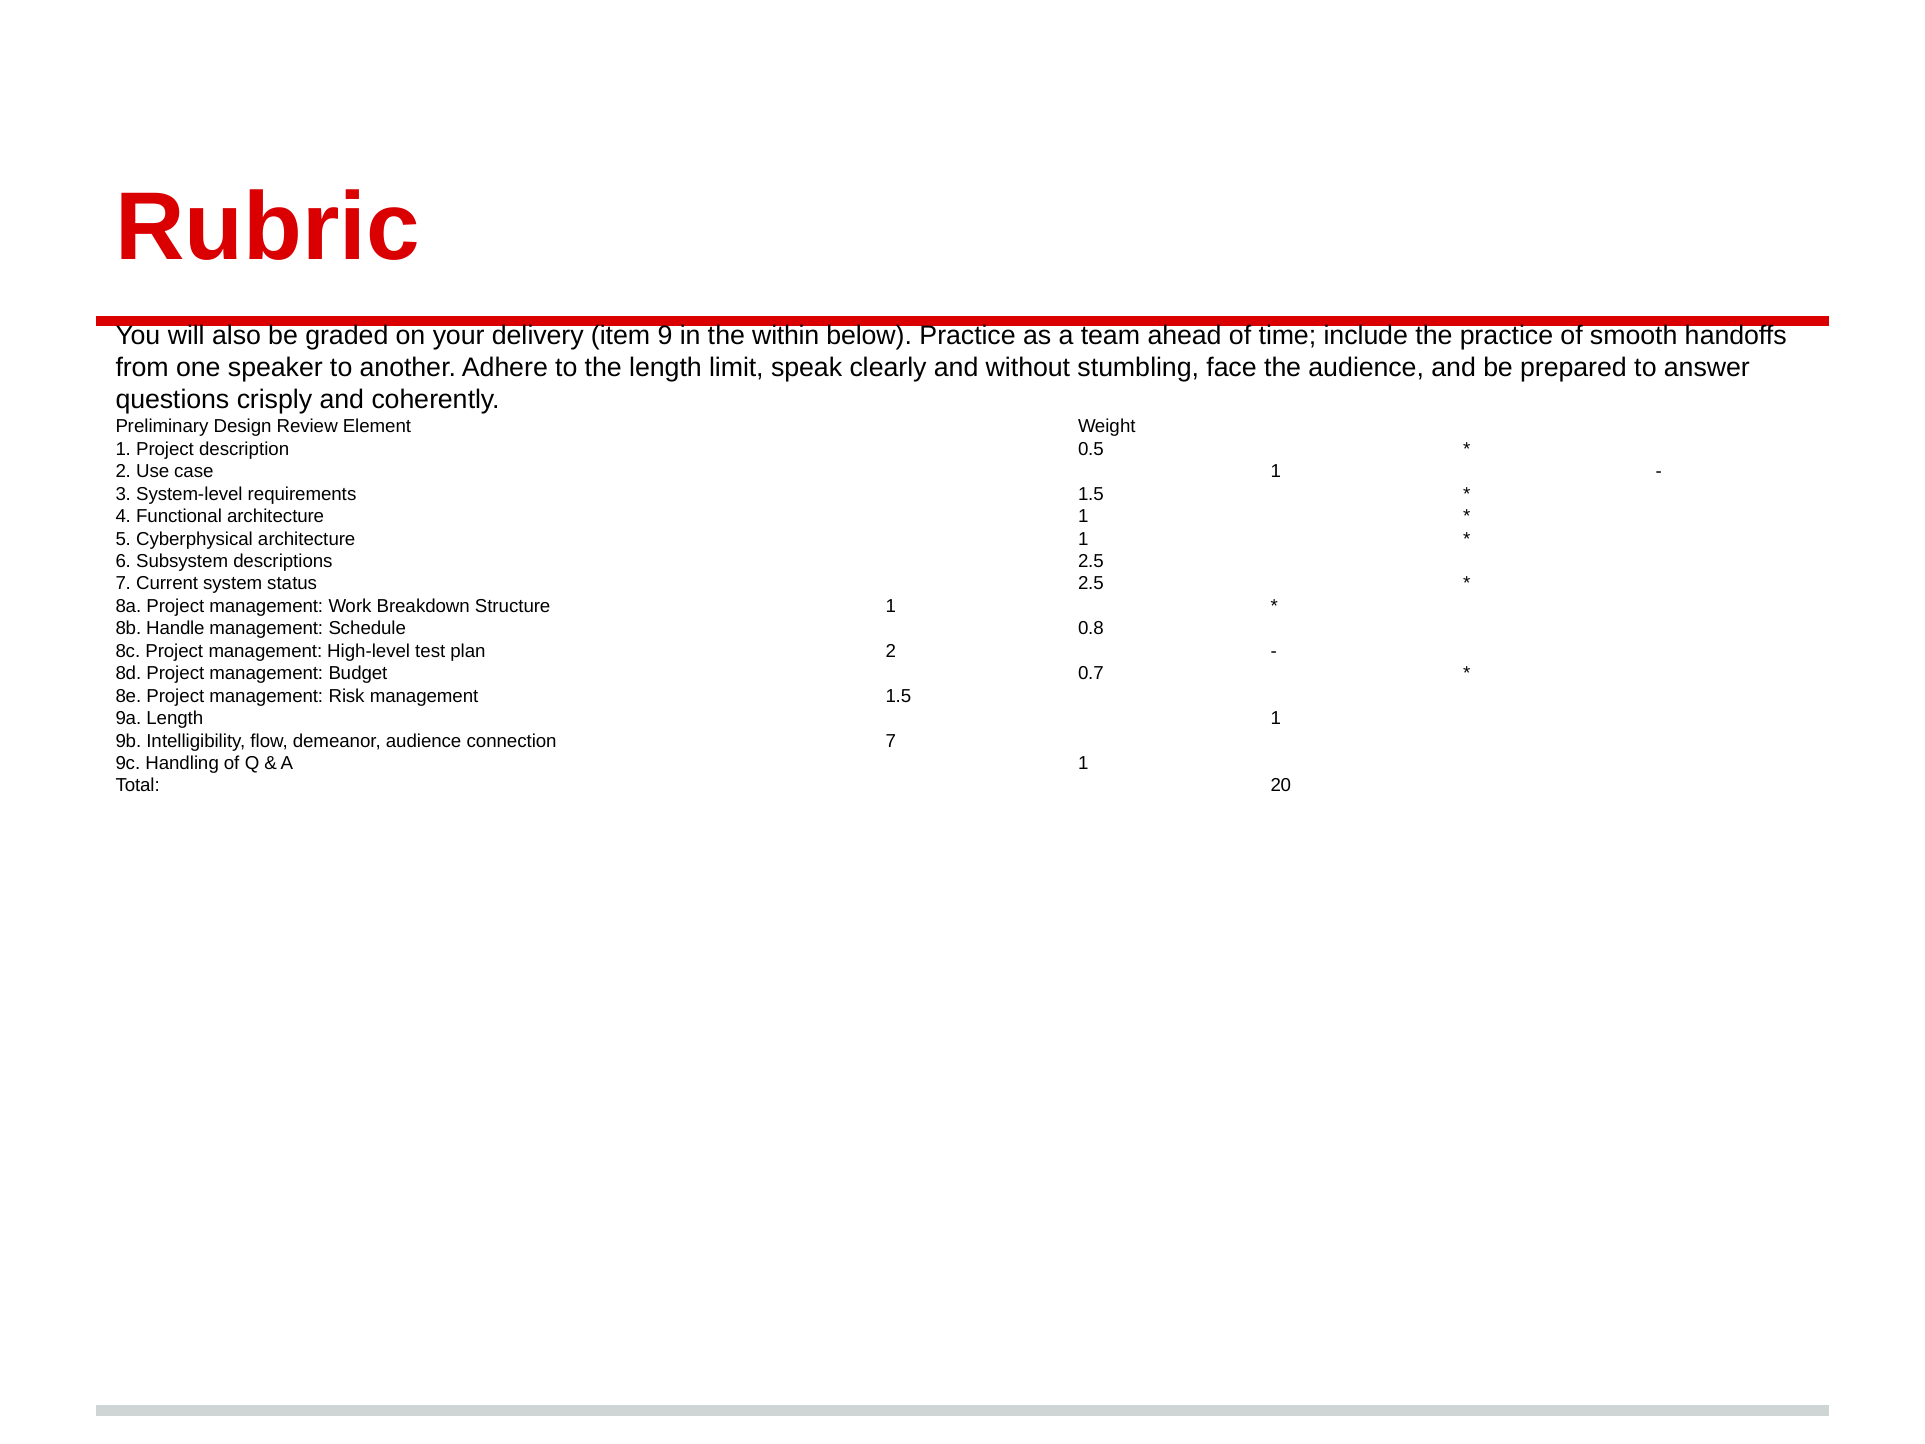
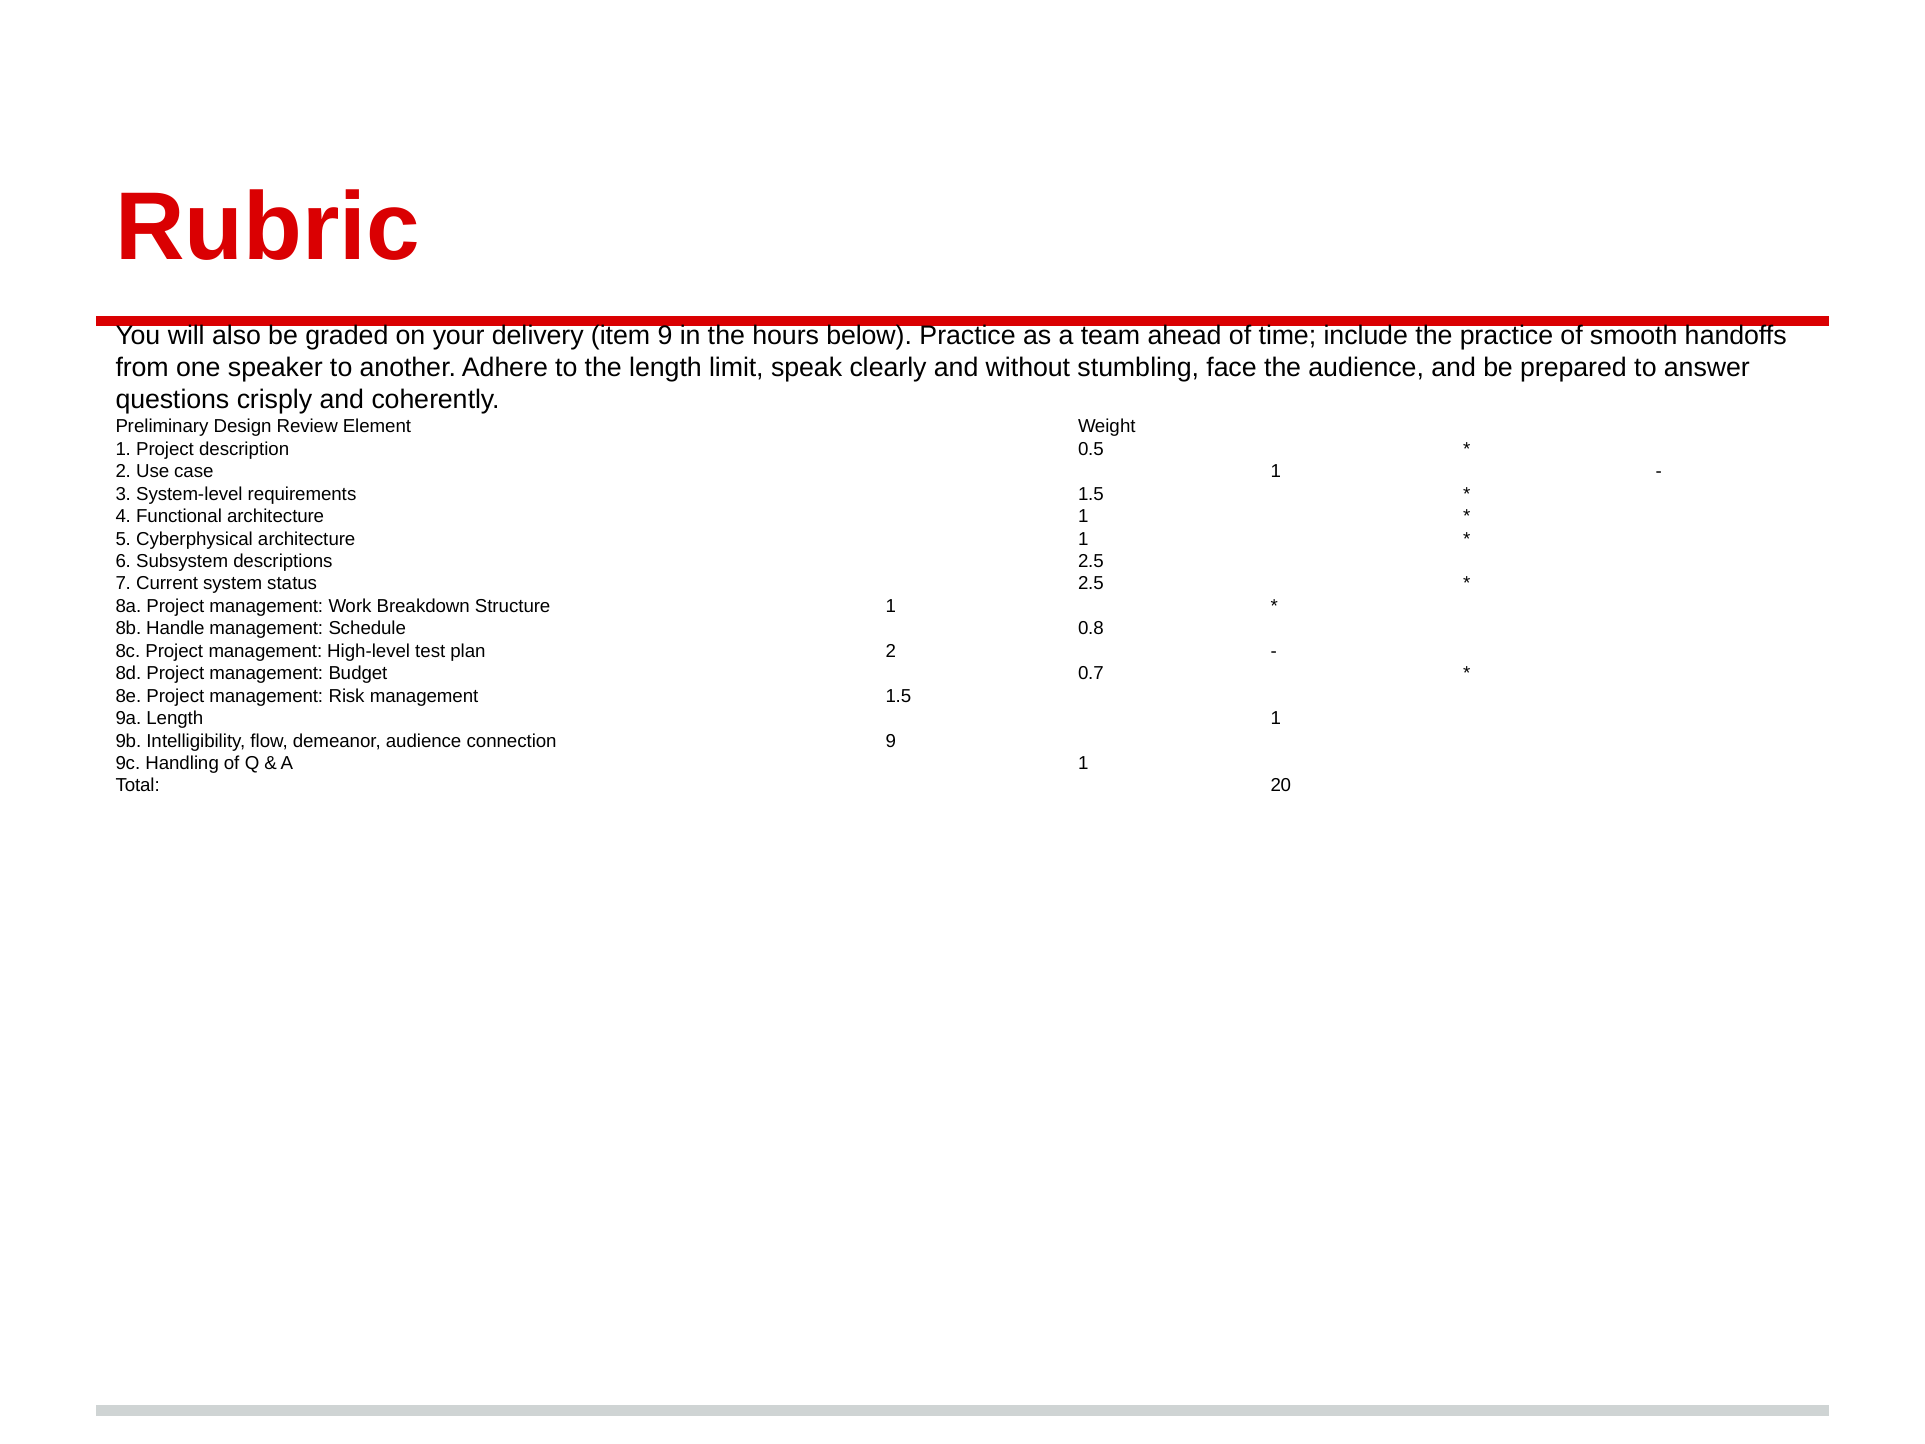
within: within -> hours
connection 7: 7 -> 9
